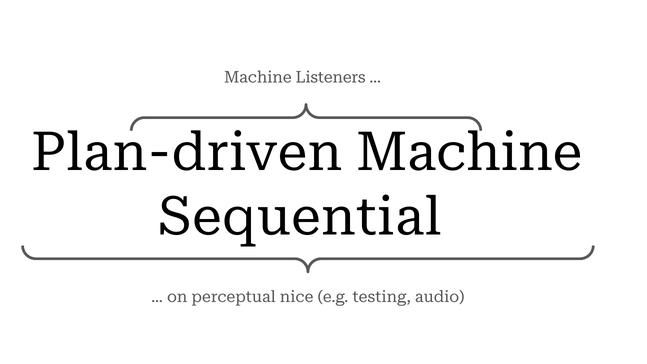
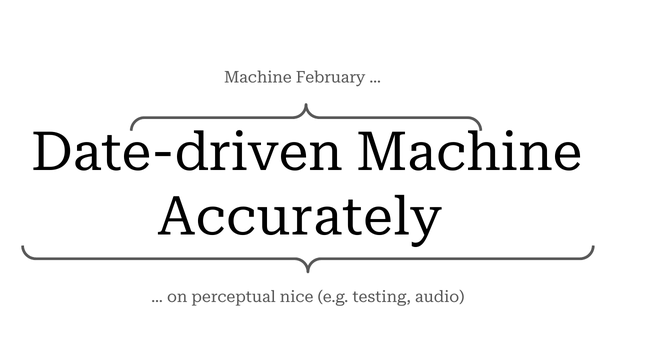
Listeners: Listeners -> February
Plan-driven: Plan-driven -> Date-driven
Sequential: Sequential -> Accurately
